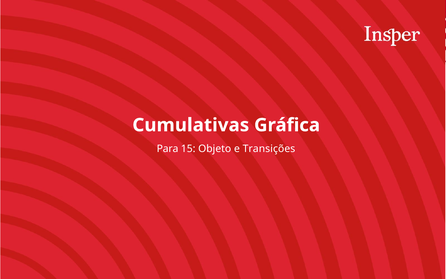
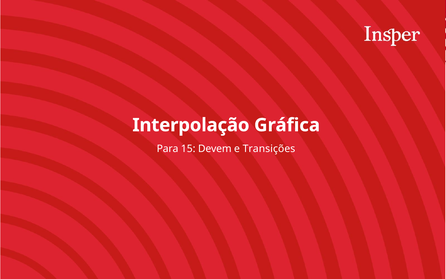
Cumulativas: Cumulativas -> Interpolação
Objeto: Objeto -> Devem
